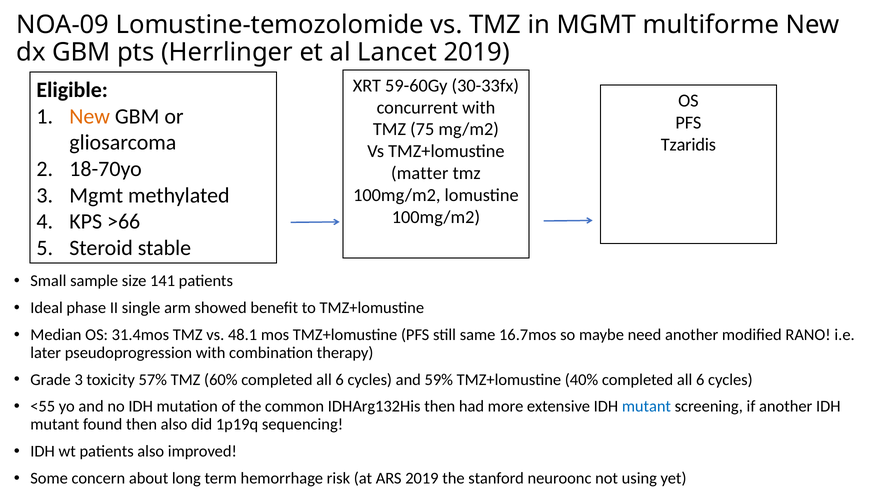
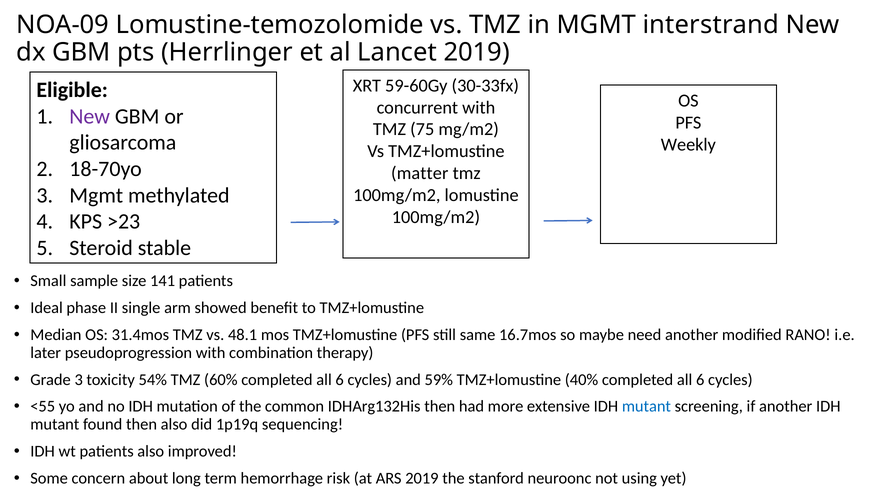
multiforme: multiforme -> interstrand
New at (90, 116) colour: orange -> purple
Tzaridis: Tzaridis -> Weekly
>66: >66 -> >23
57%: 57% -> 54%
